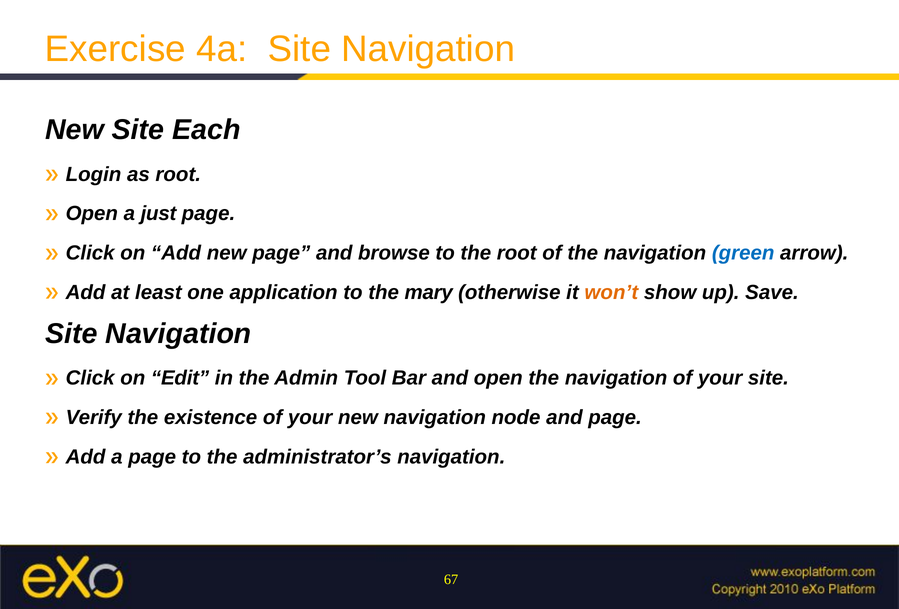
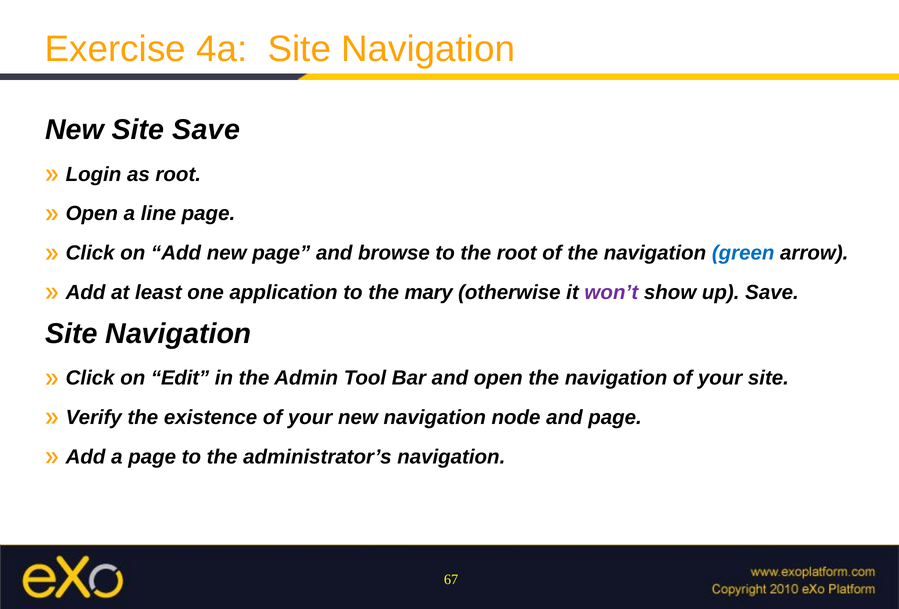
Site Each: Each -> Save
just: just -> line
won’t colour: orange -> purple
